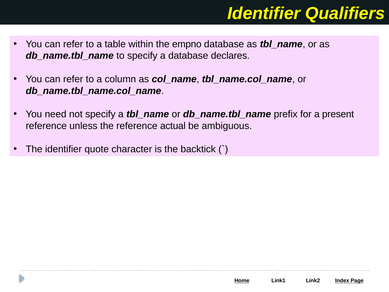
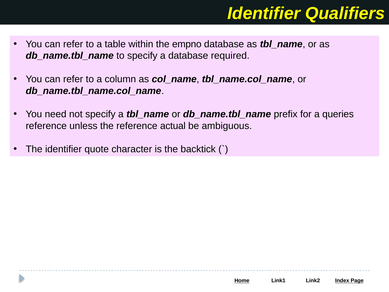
declares: declares -> required
present: present -> queries
